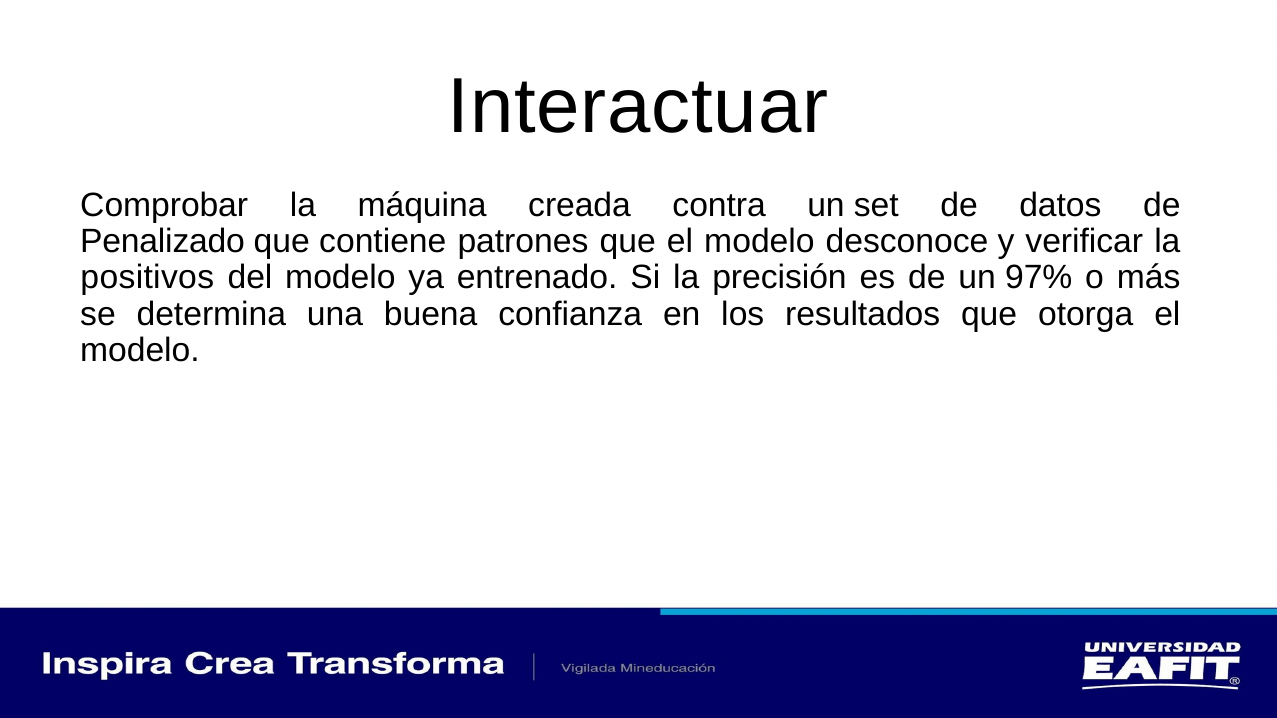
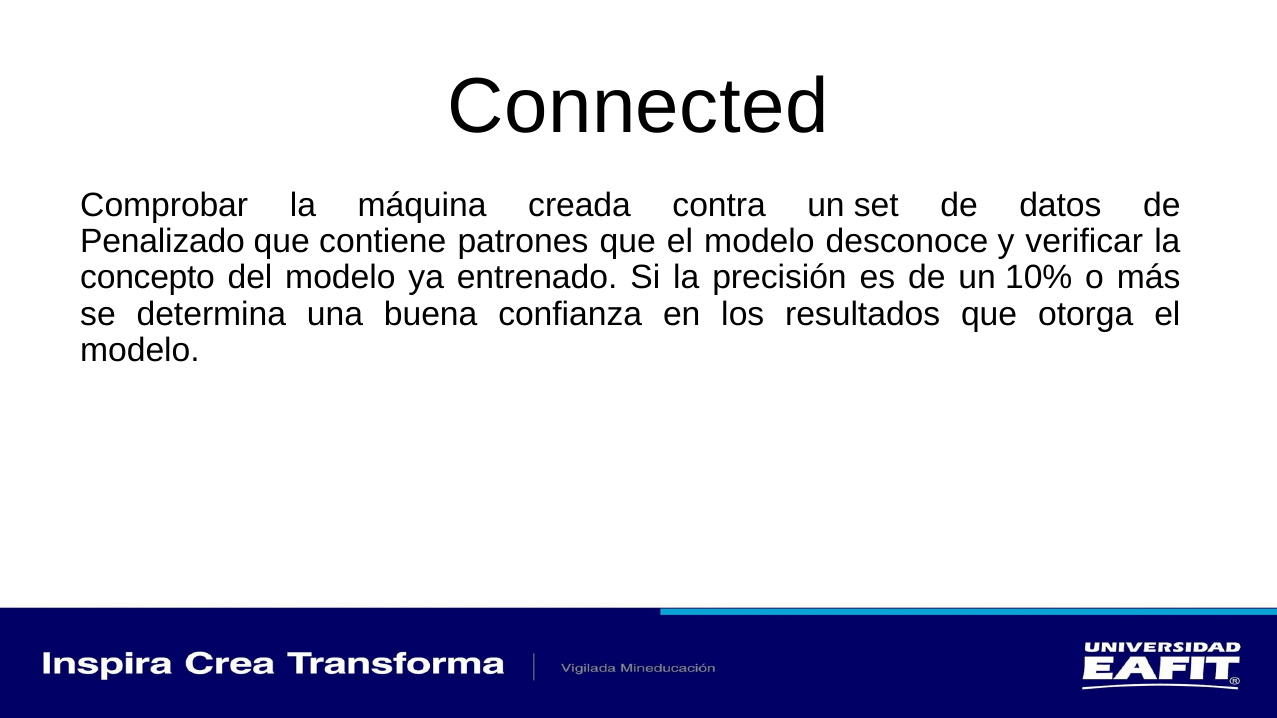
Interactuar: Interactuar -> Connected
positivos: positivos -> concepto
97%: 97% -> 10%
